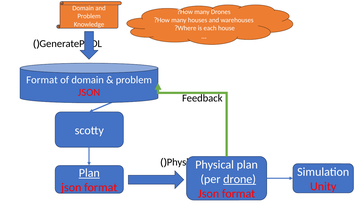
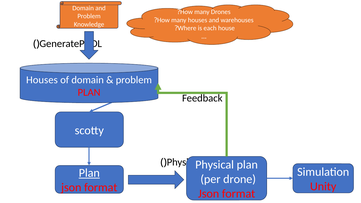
Format at (42, 80): Format -> Houses
JSON at (89, 93): JSON -> PLAN
drone underline: present -> none
